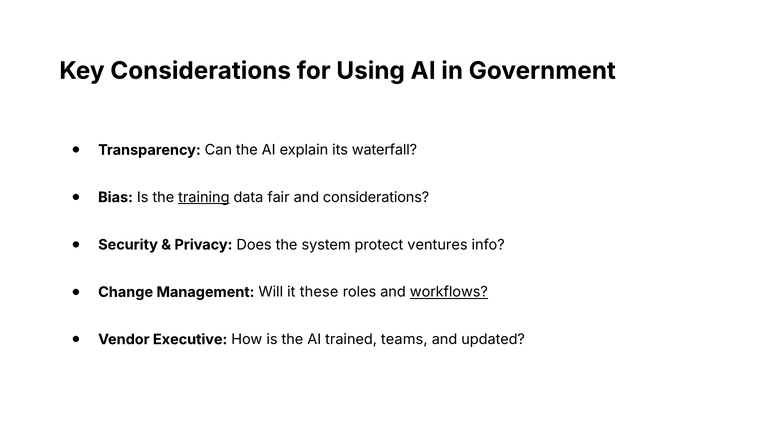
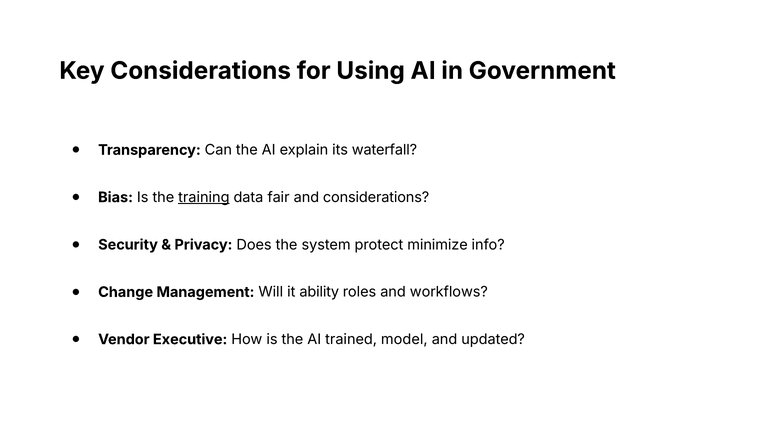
ventures: ventures -> minimize
these: these -> ability
workflows underline: present -> none
teams: teams -> model
